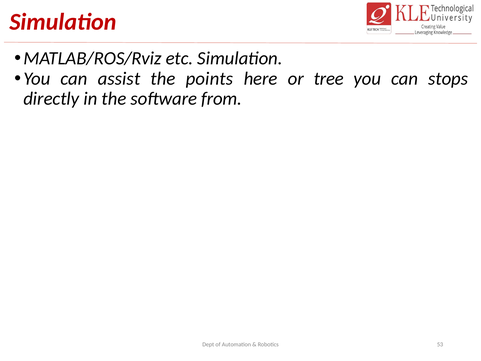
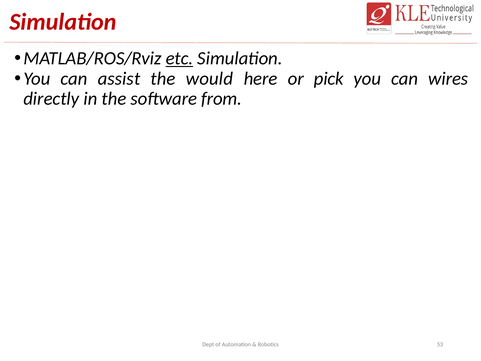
etc underline: none -> present
points: points -> would
tree: tree -> pick
stops: stops -> wires
